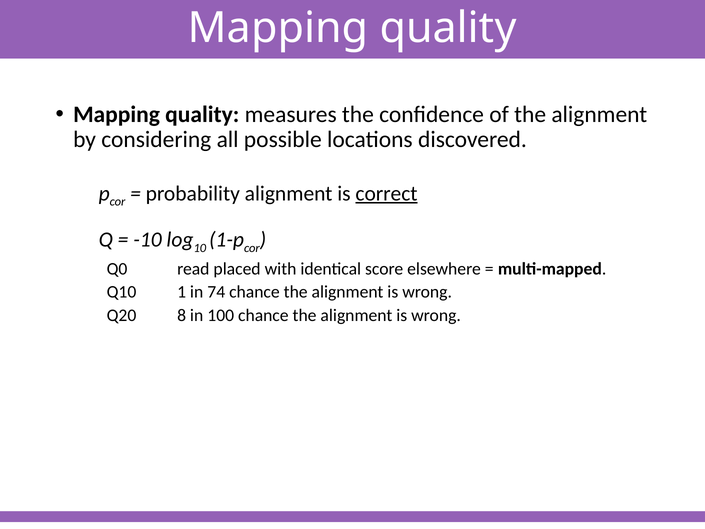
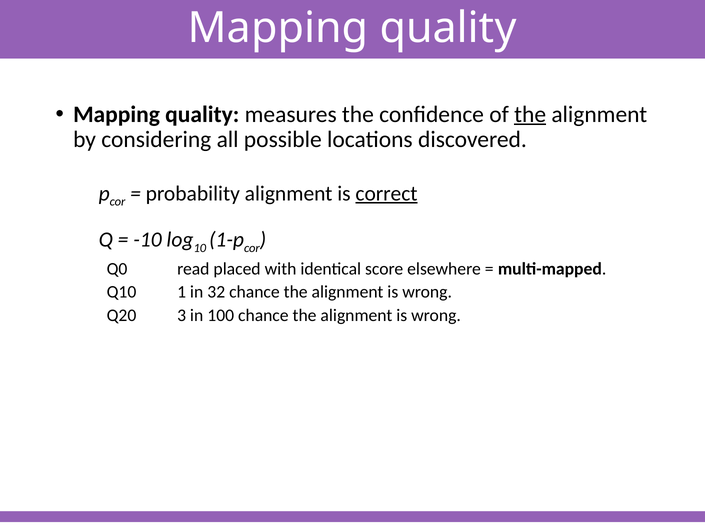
the at (530, 114) underline: none -> present
74: 74 -> 32
8: 8 -> 3
